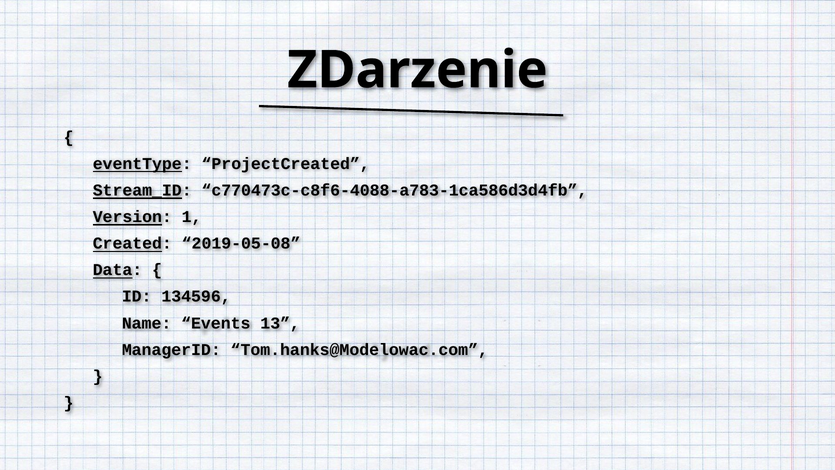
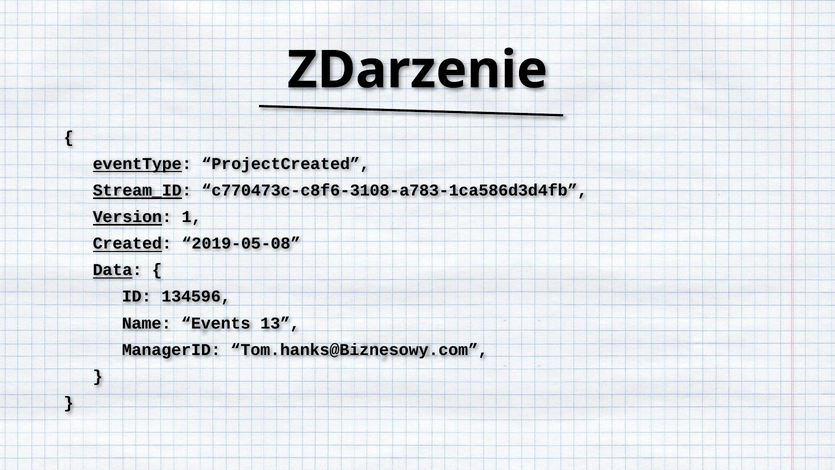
c770473c-c8f6-4088-a783-1ca586d3d4fb: c770473c-c8f6-4088-a783-1ca586d3d4fb -> c770473c-c8f6-3108-a783-1ca586d3d4fb
Tom.hanks@Modelowac.com: Tom.hanks@Modelowac.com -> Tom.hanks@Biznesowy.com
